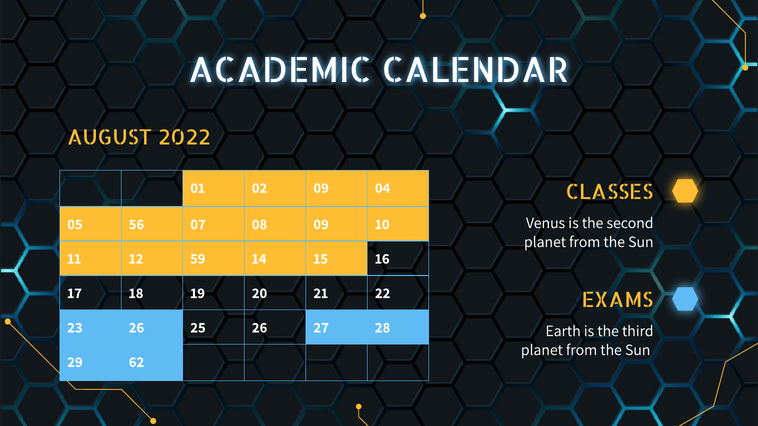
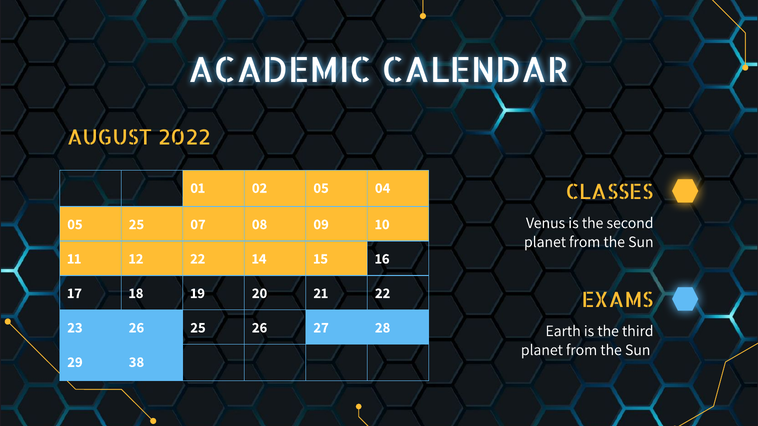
02 09: 09 -> 05
05 56: 56 -> 25
12 59: 59 -> 22
62: 62 -> 38
